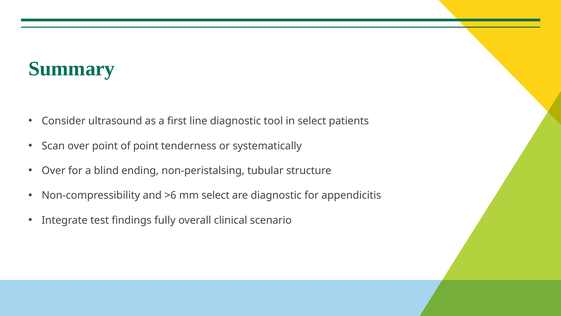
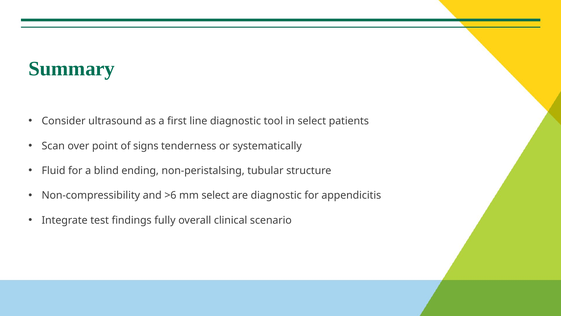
of point: point -> signs
Over at (54, 170): Over -> Fluid
